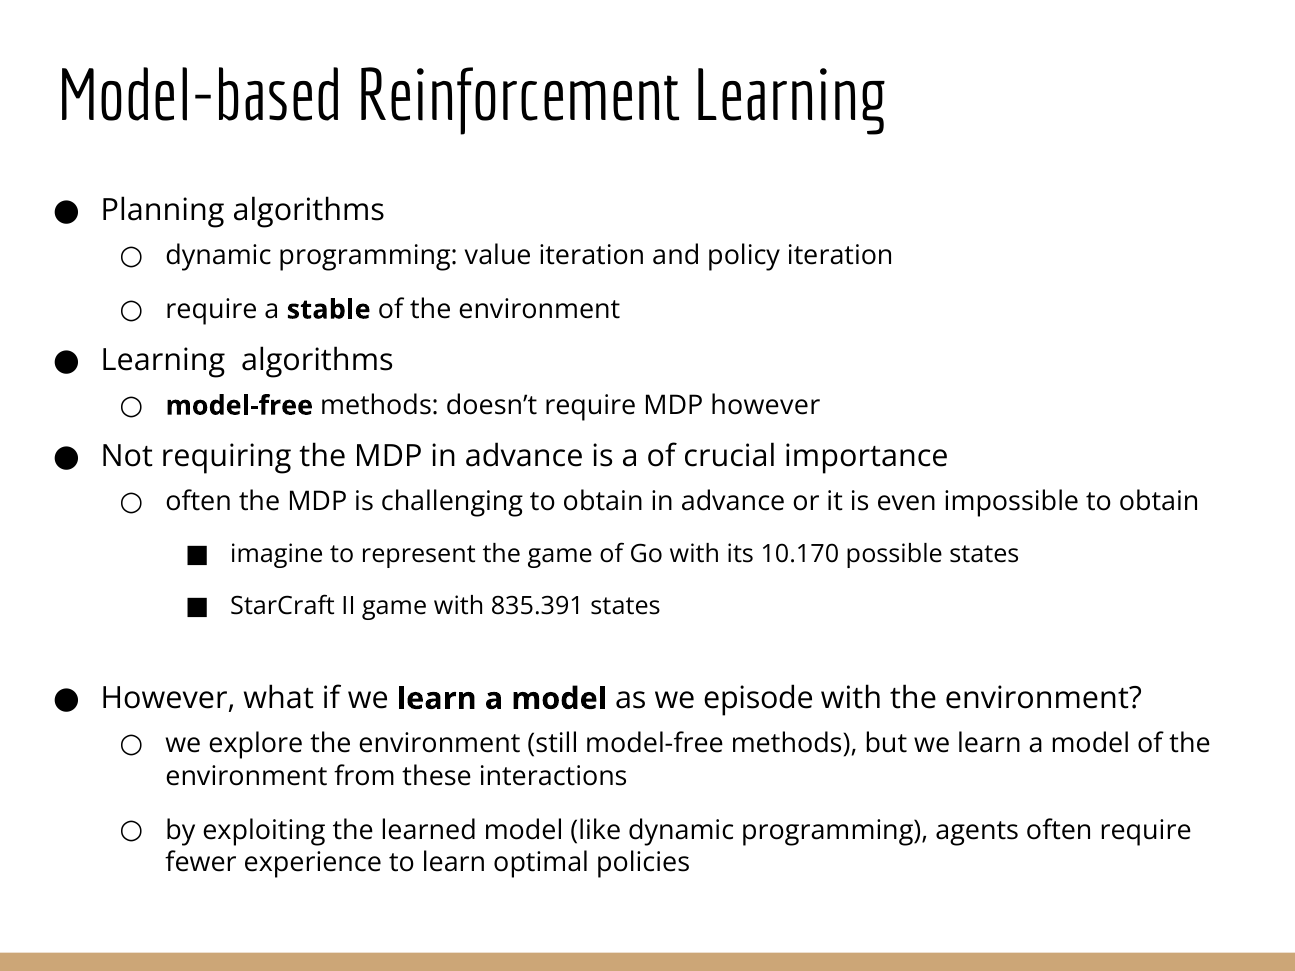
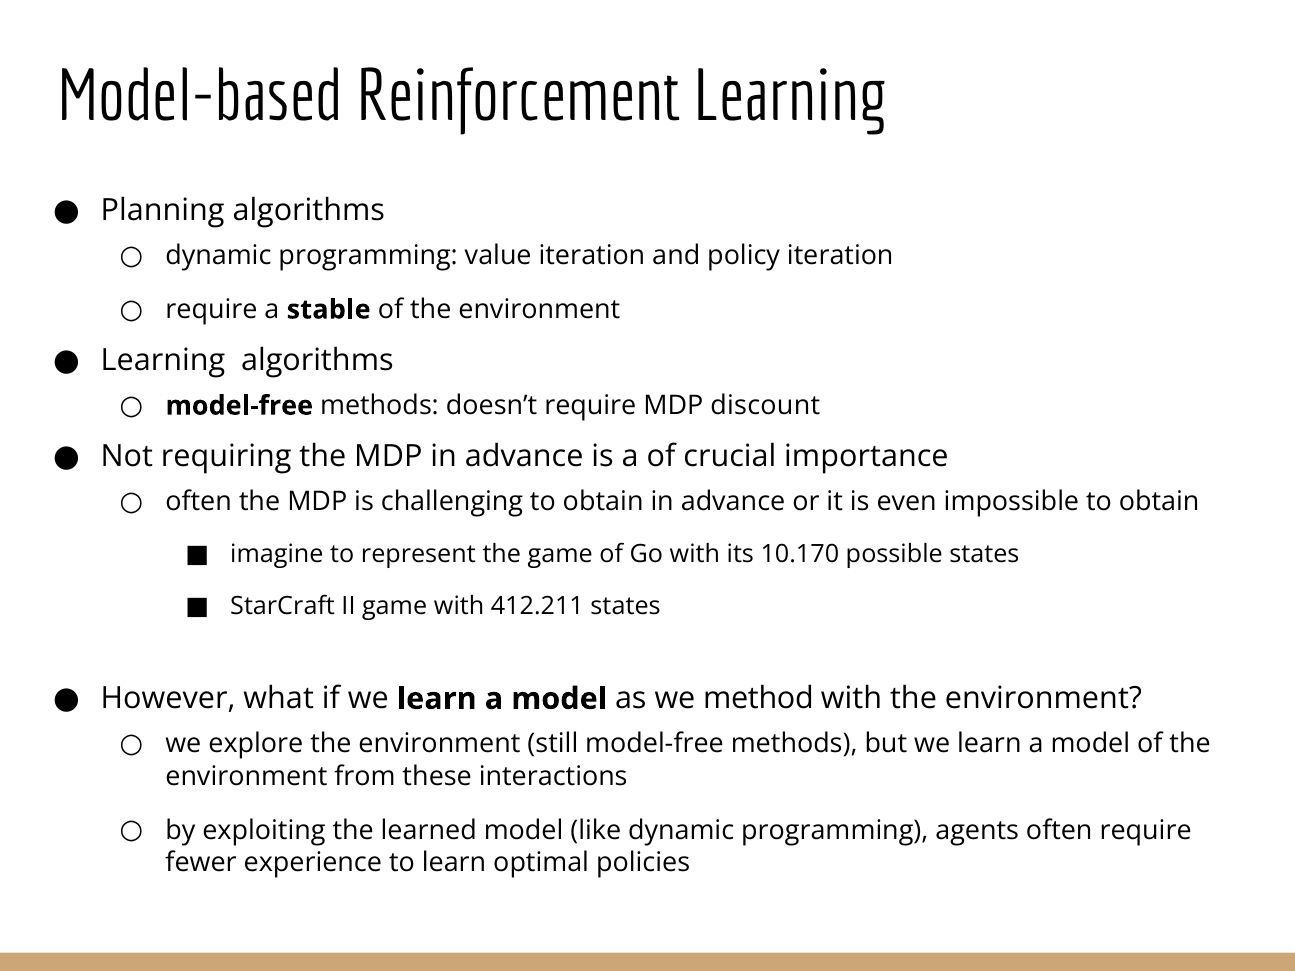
MDP however: however -> discount
835.391: 835.391 -> 412.211
episode: episode -> method
